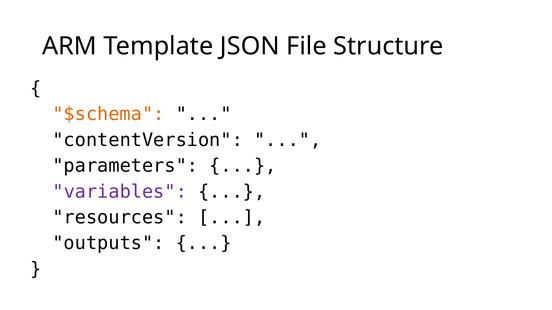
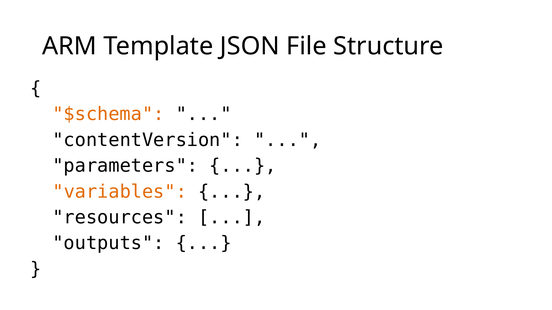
variables colour: purple -> orange
